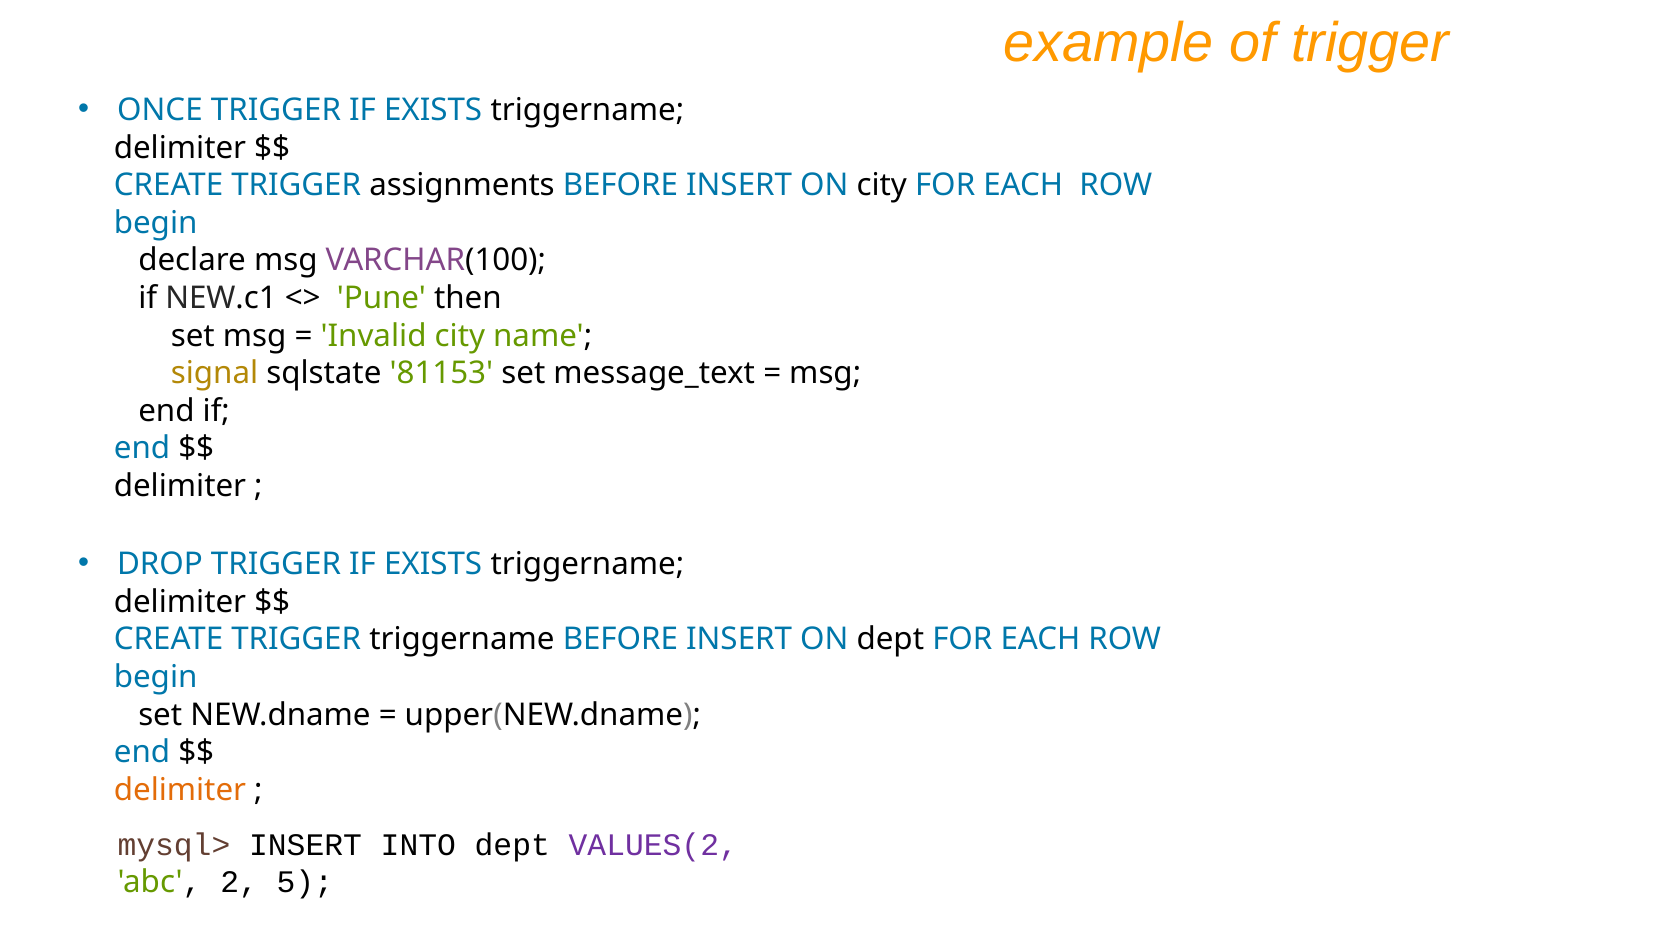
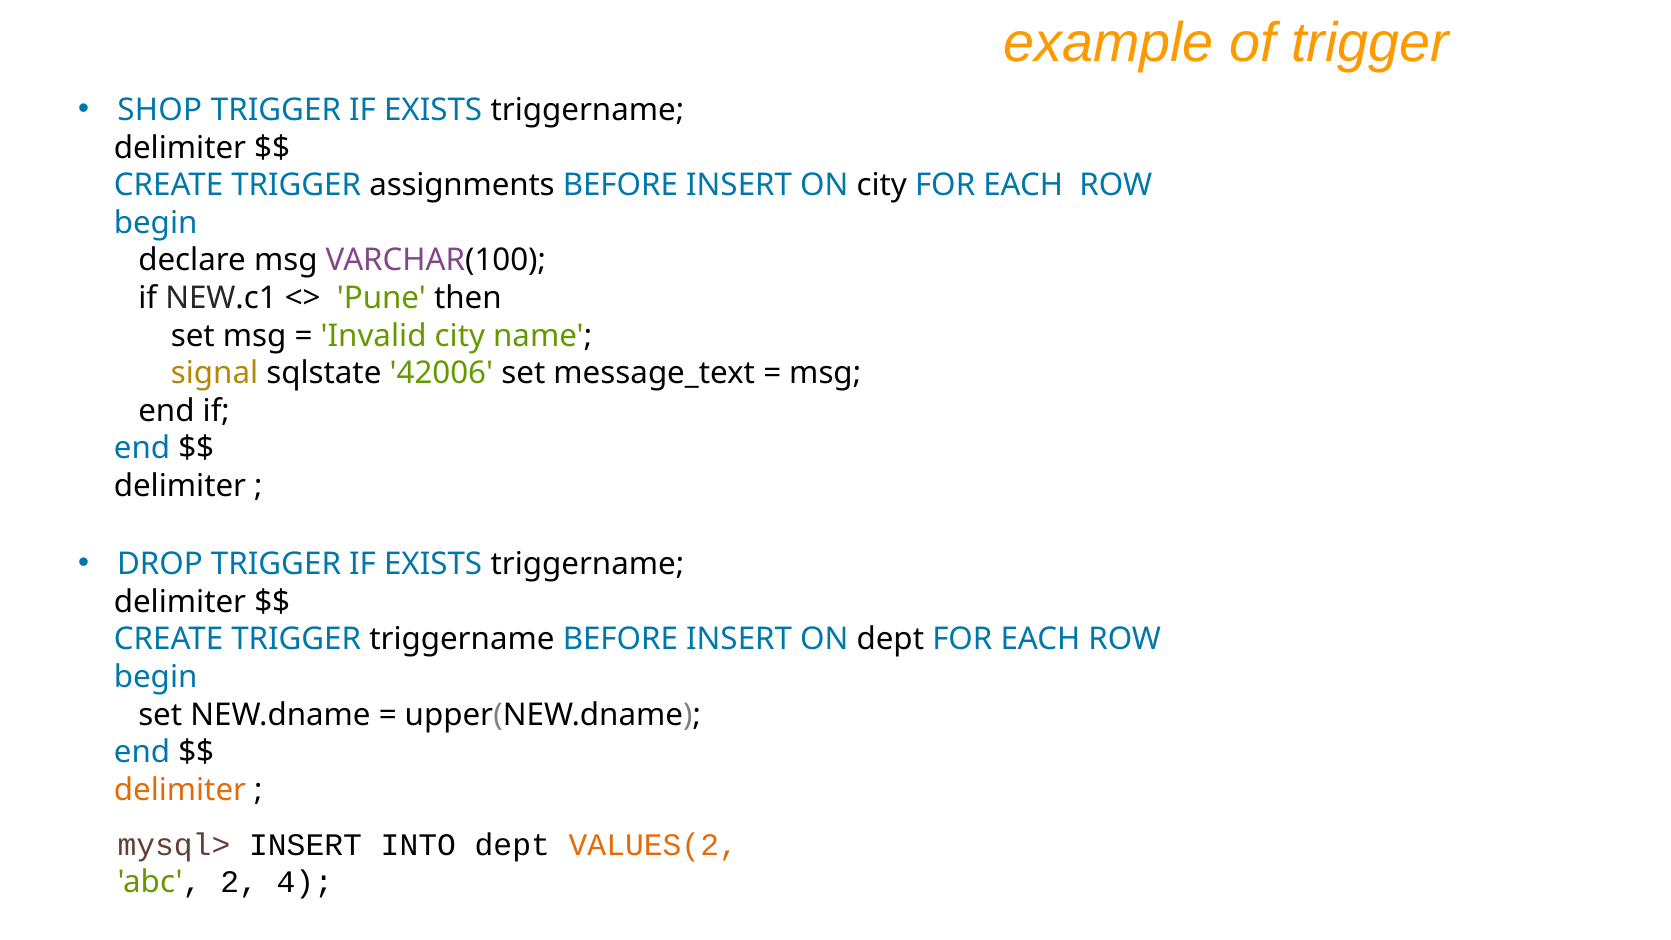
ONCE: ONCE -> SHOP
81153: 81153 -> 42006
VALUES(2 colour: purple -> orange
5: 5 -> 4
